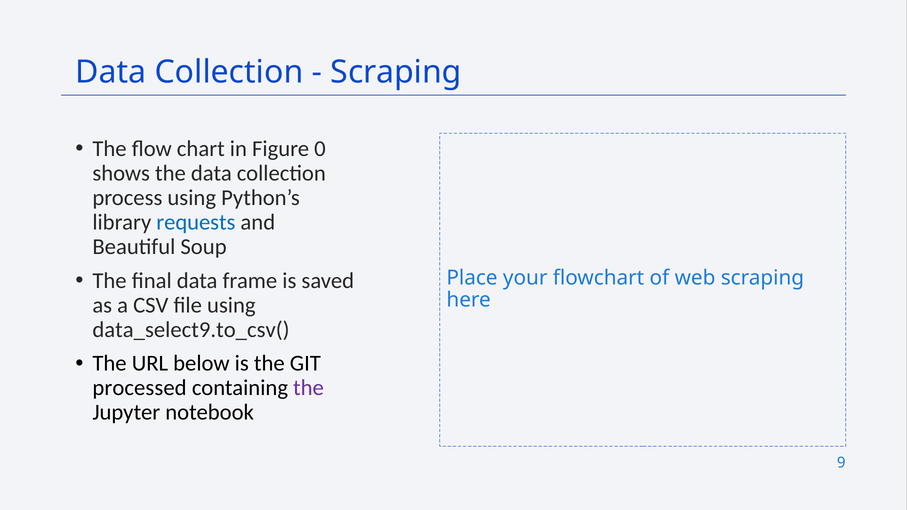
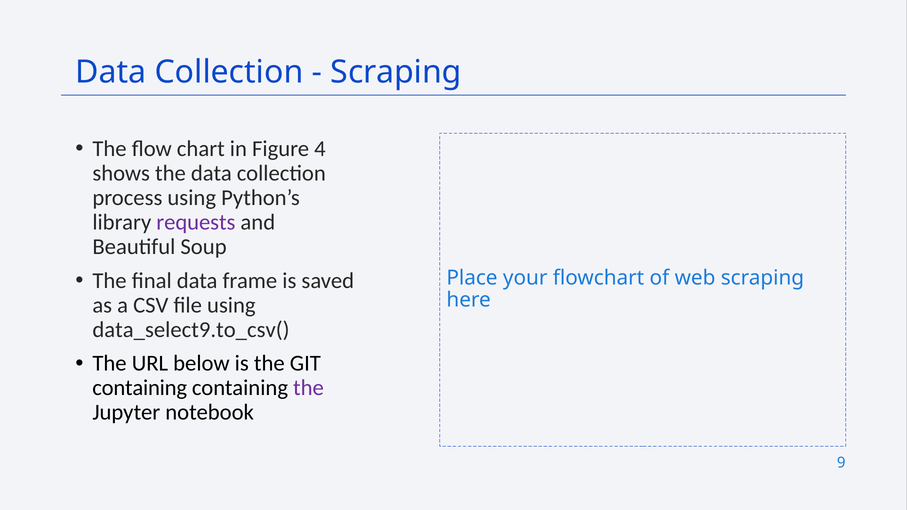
0: 0 -> 4
requests colour: blue -> purple
processed at (140, 388): processed -> containing
